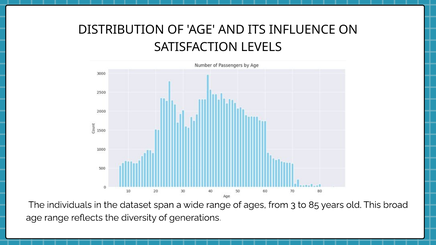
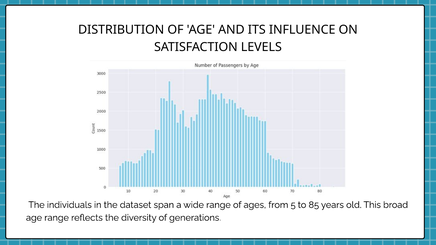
3: 3 -> 5
